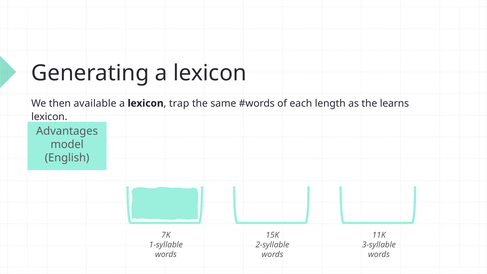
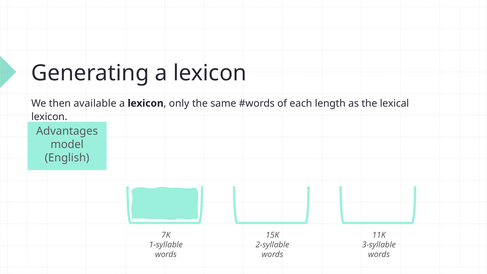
trap: trap -> only
learns: learns -> lexical
